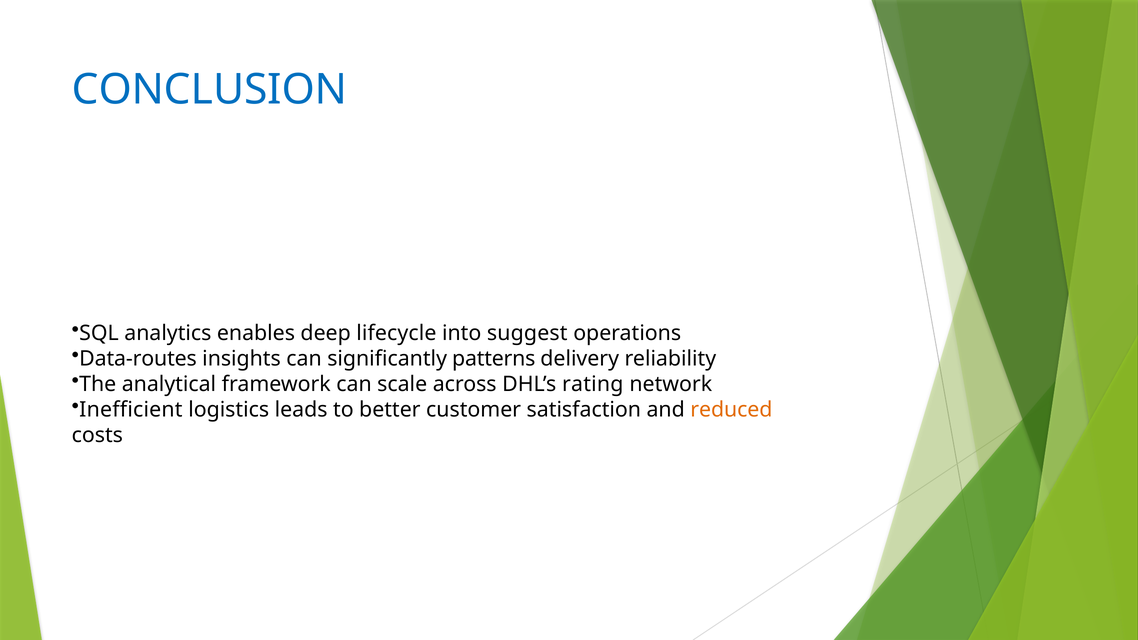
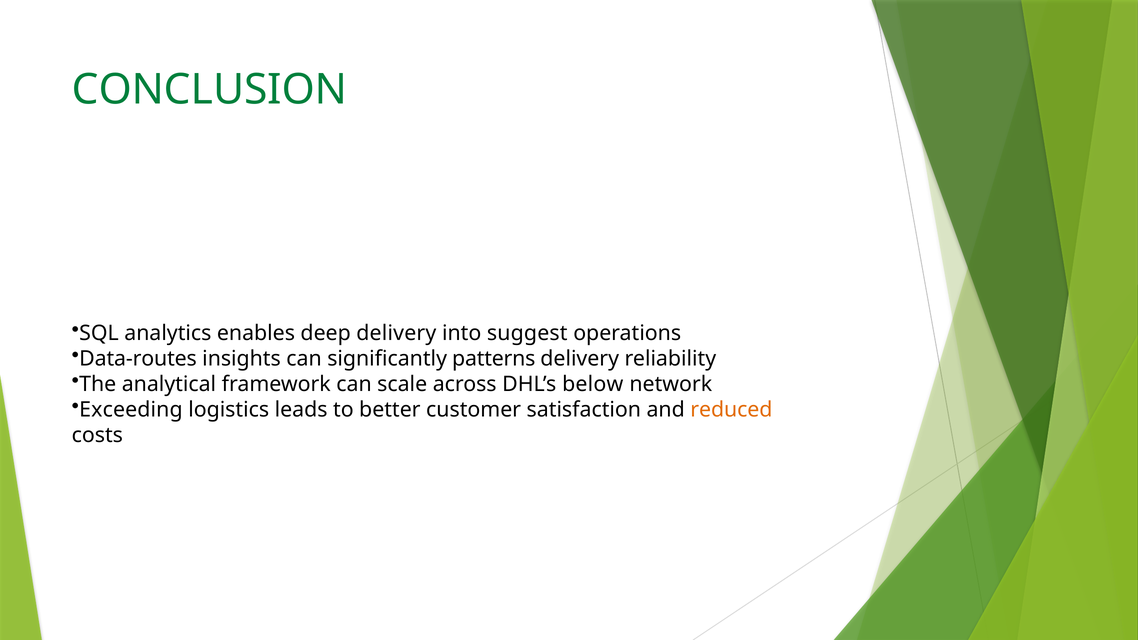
CONCLUSION colour: blue -> green
deep lifecycle: lifecycle -> delivery
rating: rating -> below
Inefficient: Inefficient -> Exceeding
